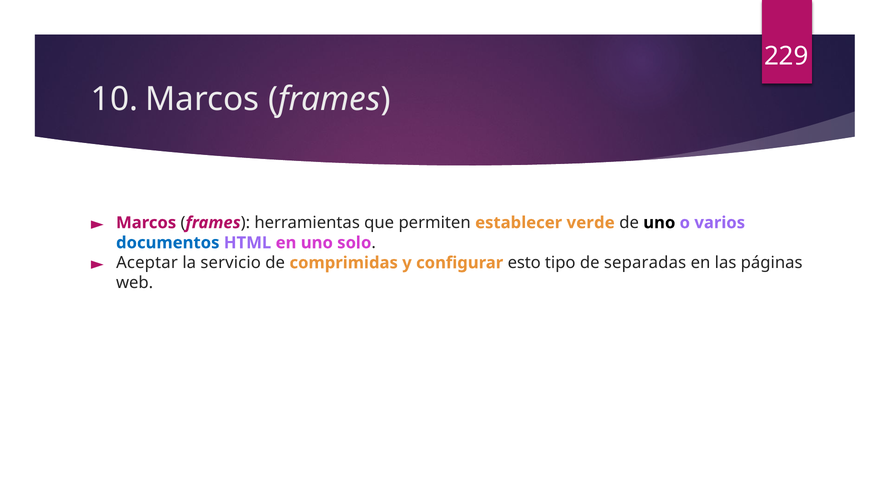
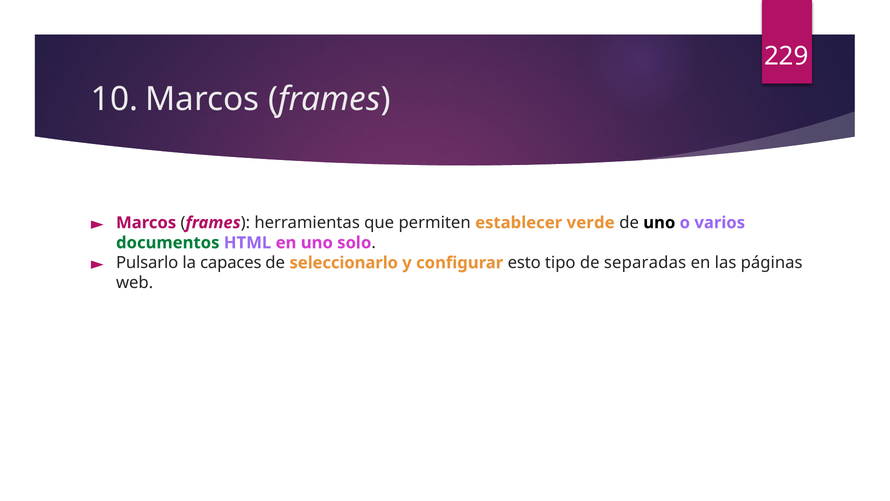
documentos colour: blue -> green
Aceptar: Aceptar -> Pulsarlo
servicio: servicio -> capaces
comprimidas: comprimidas -> seleccionarlo
